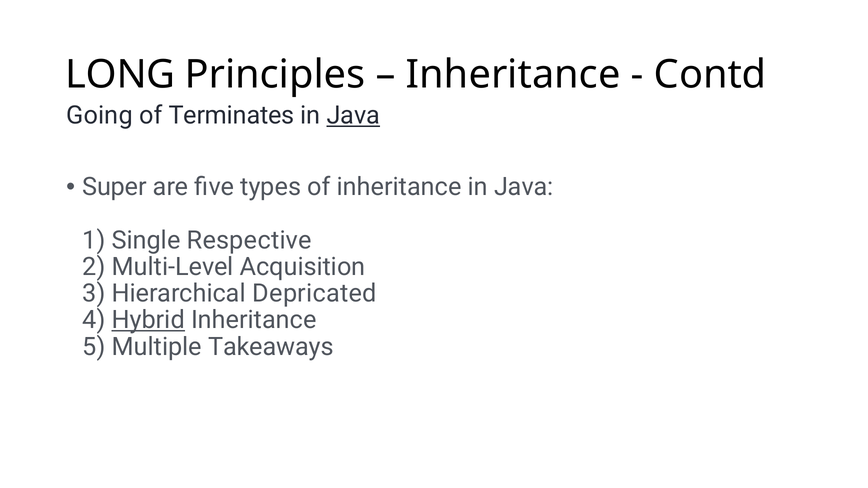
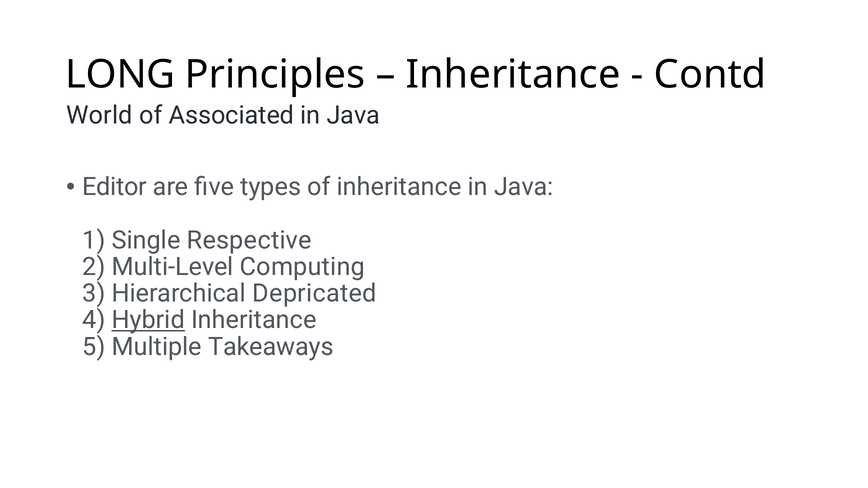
Going: Going -> World
Terminates: Terminates -> Associated
Java at (353, 116) underline: present -> none
Super: Super -> Editor
Acquisition: Acquisition -> Computing
